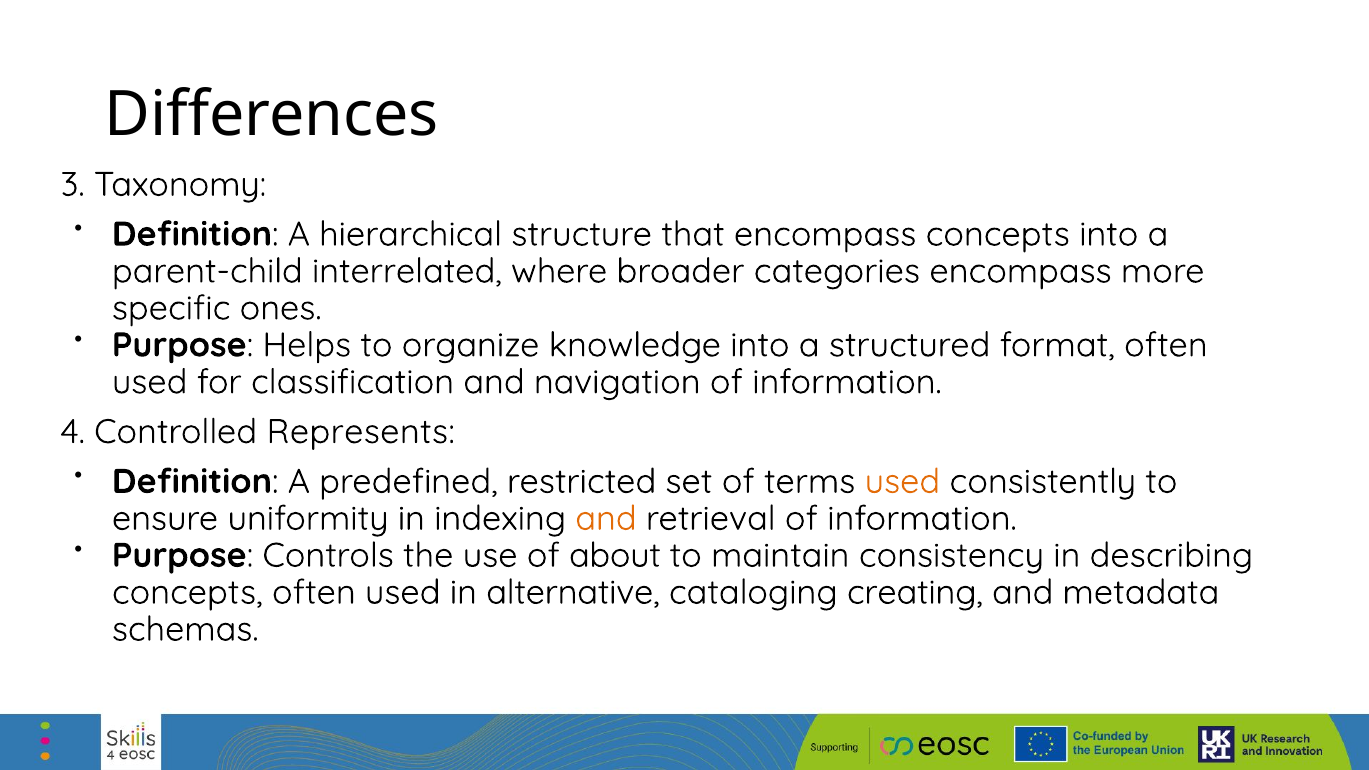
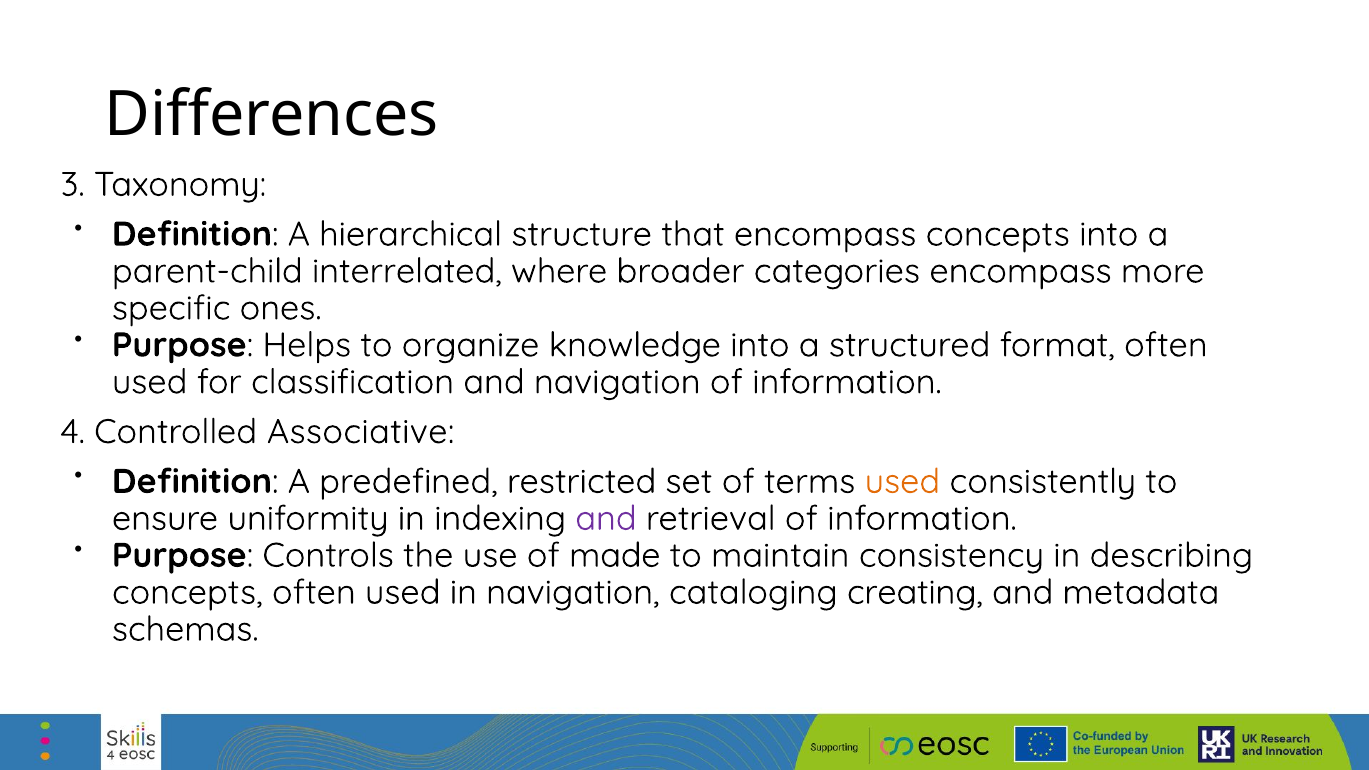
Represents: Represents -> Associative
and at (606, 519) colour: orange -> purple
about: about -> made
in alternative: alternative -> navigation
